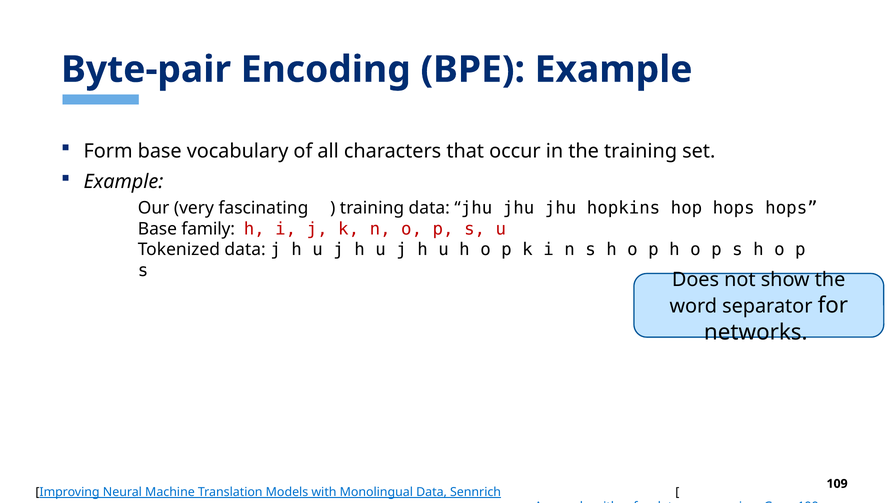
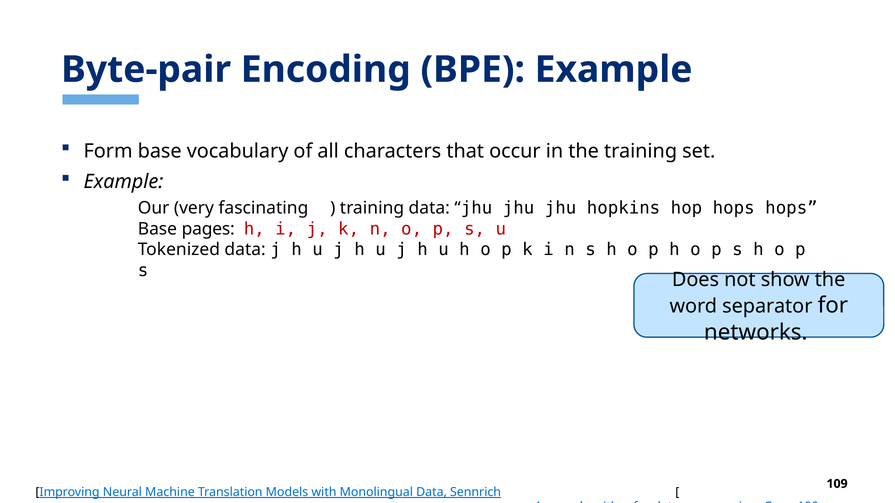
family: family -> pages
